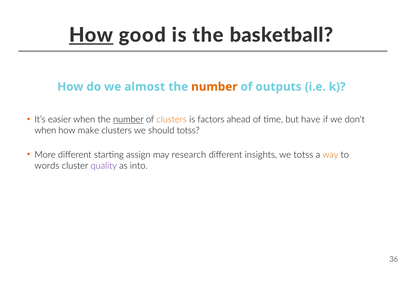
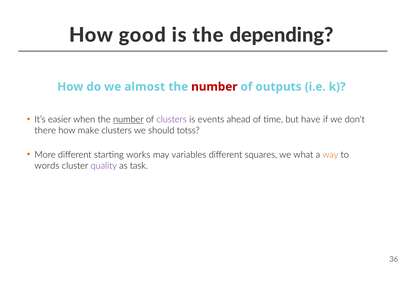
How at (91, 35) underline: present -> none
basketball: basketball -> depending
number at (214, 87) colour: orange -> red
clusters at (172, 119) colour: orange -> purple
factors: factors -> events
when at (45, 130): when -> there
assign: assign -> works
research: research -> variables
insights: insights -> squares
we totss: totss -> what
into: into -> task
